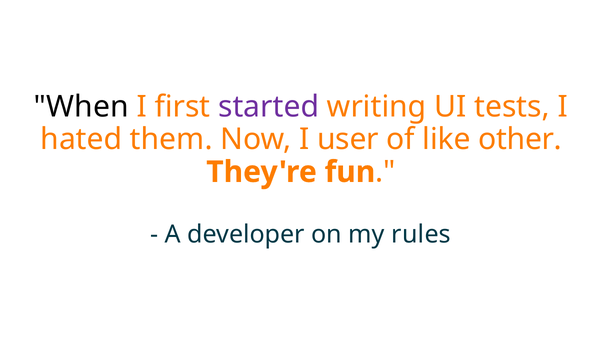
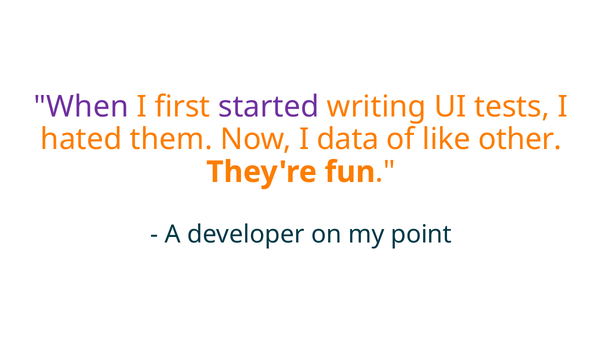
When colour: black -> purple
user: user -> data
rules: rules -> point
